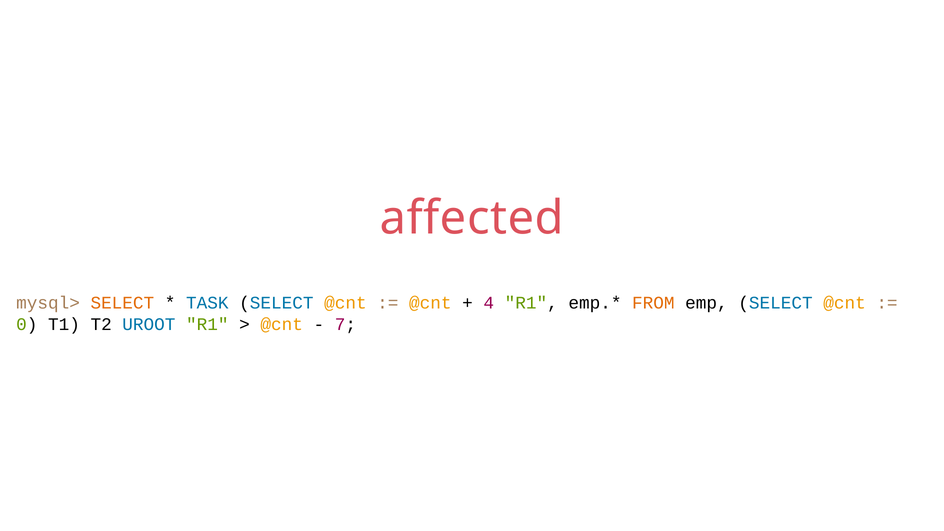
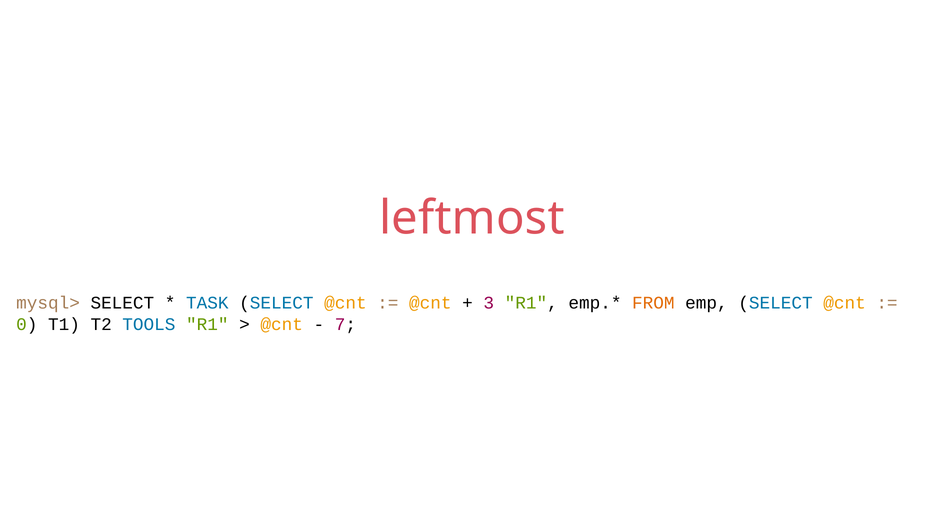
affected: affected -> leftmost
SELECT at (122, 303) colour: orange -> black
4: 4 -> 3
UROOT: UROOT -> TOOLS
